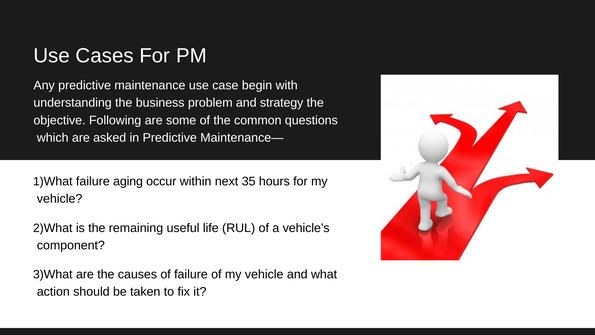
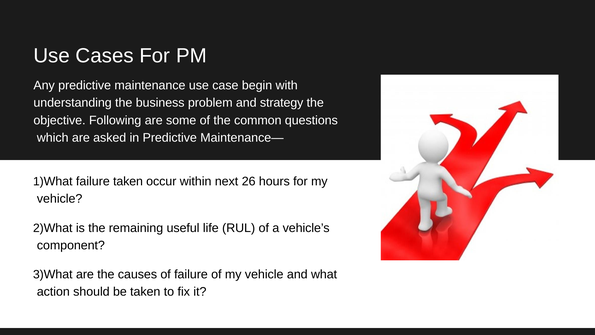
failure aging: aging -> taken
35: 35 -> 26
